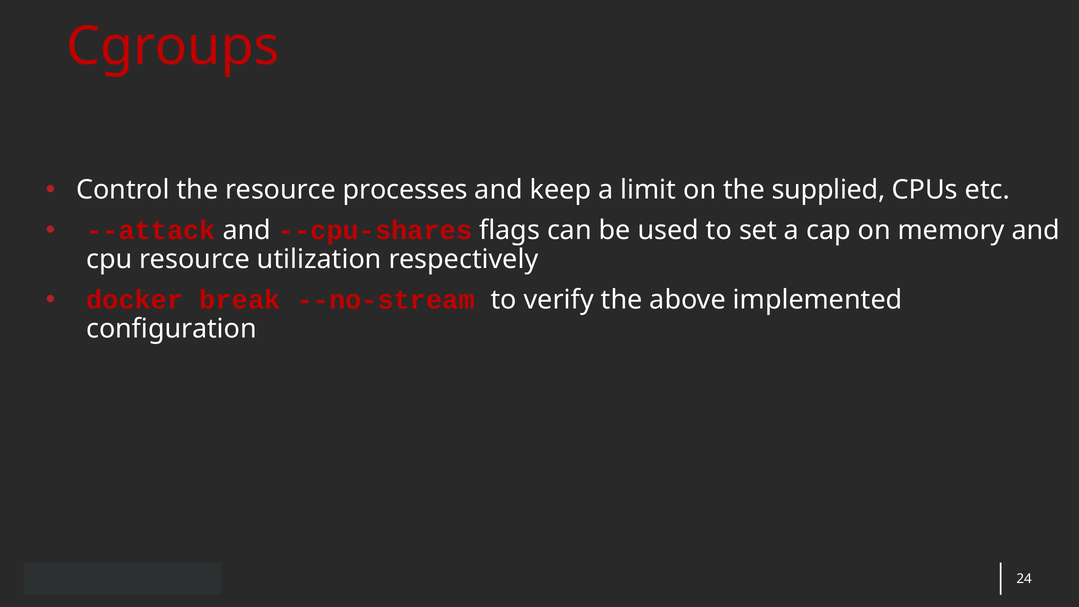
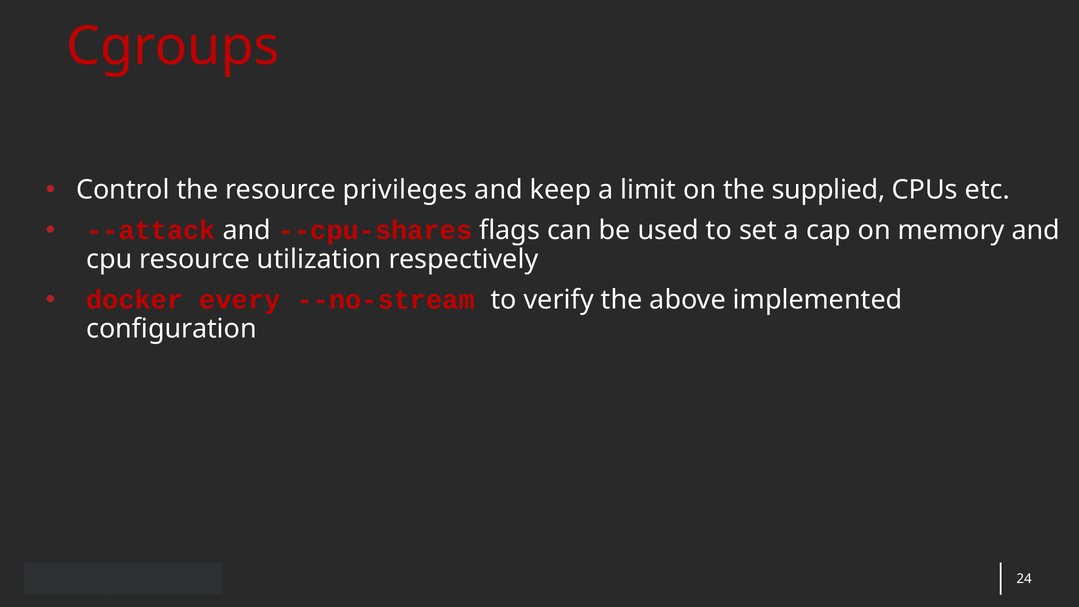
processes: processes -> privileges
break: break -> every
